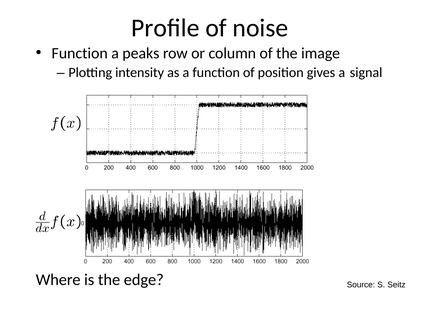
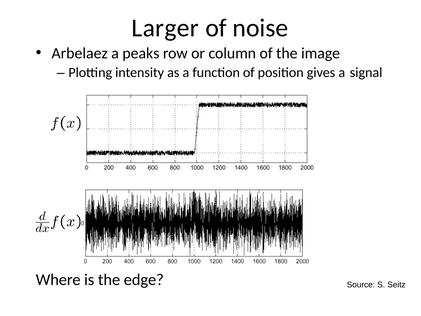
Proﬁle: Proﬁle -> Larger
Function at (80, 53): Function -> Arbelaez
